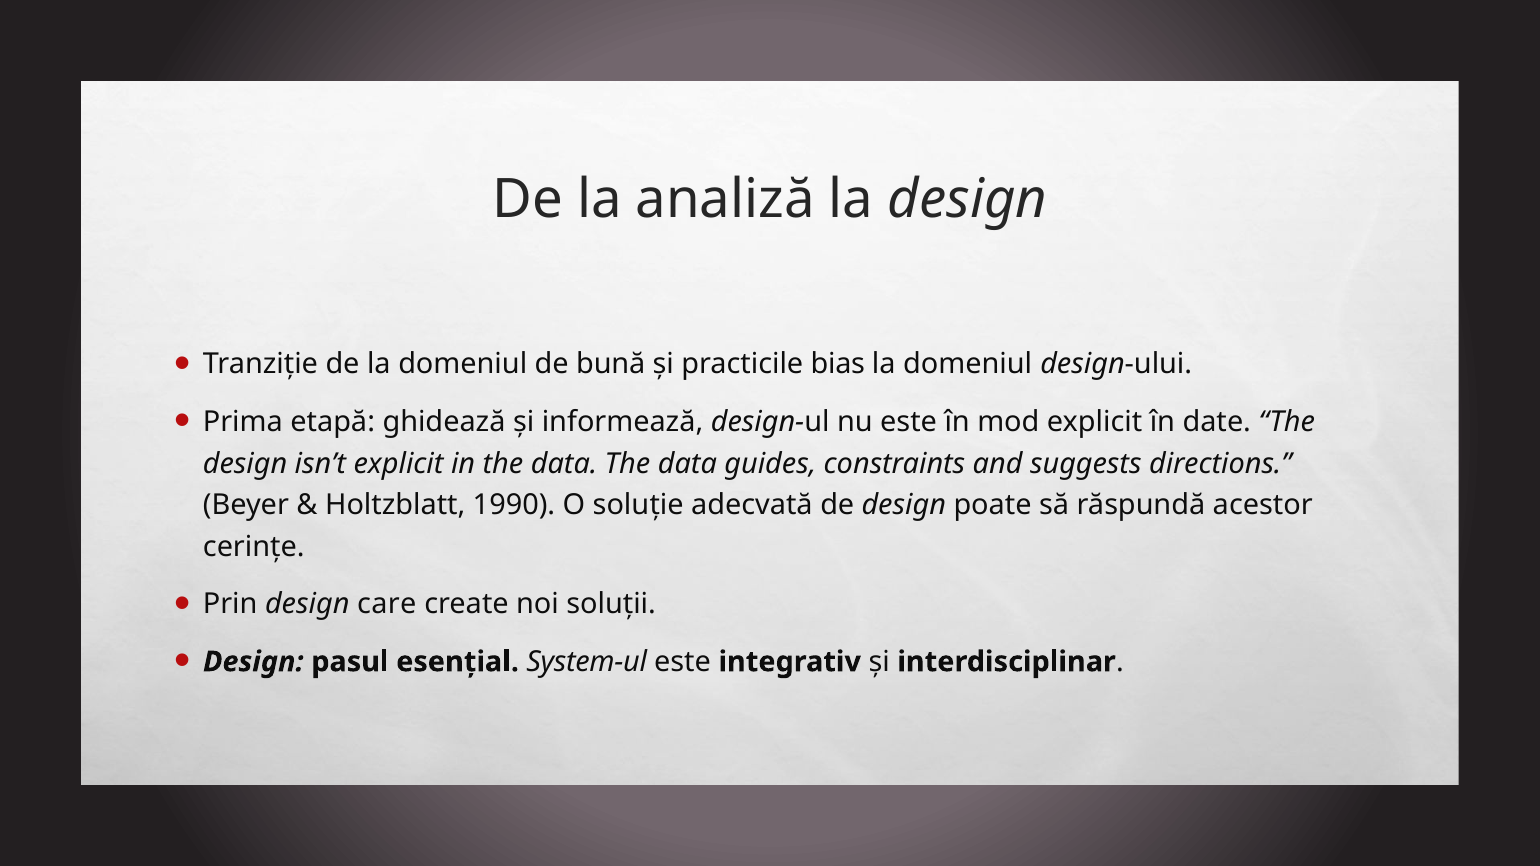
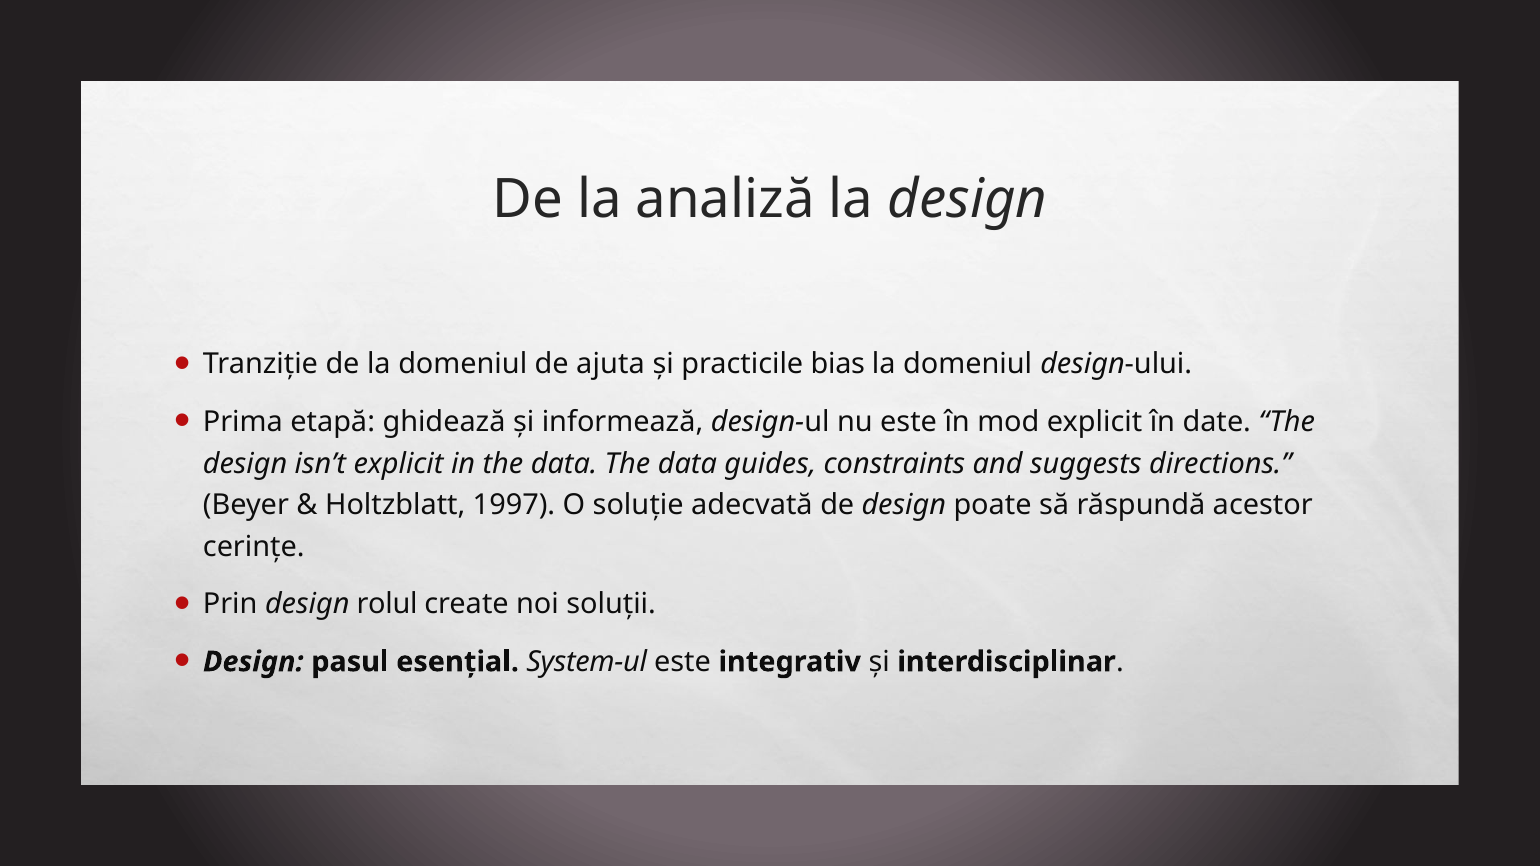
bună: bună -> ajuta
1990: 1990 -> 1997
care: care -> rolul
